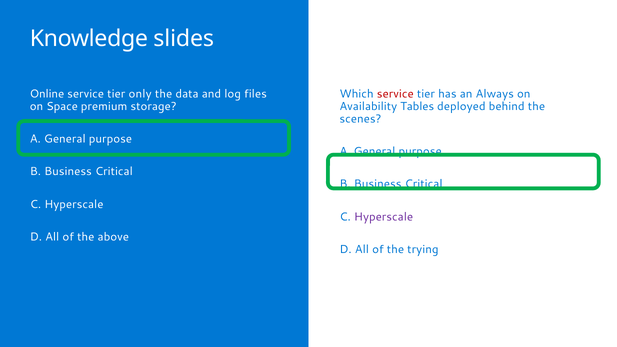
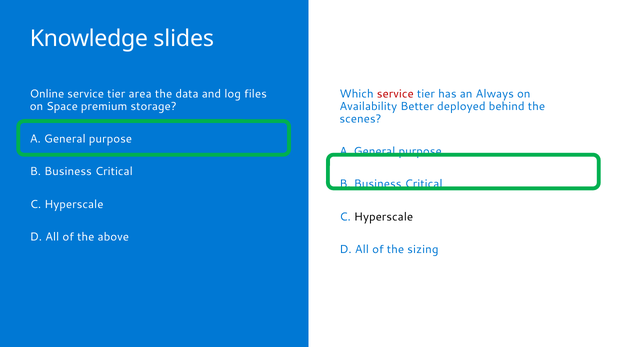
only: only -> area
Tables: Tables -> Better
Hyperscale at (384, 217) colour: purple -> black
trying: trying -> sizing
